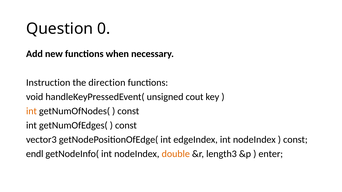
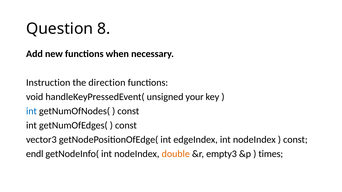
0: 0 -> 8
cout: cout -> your
int at (31, 111) colour: orange -> blue
length3: length3 -> empty3
enter: enter -> times
